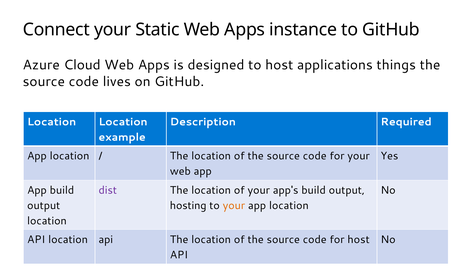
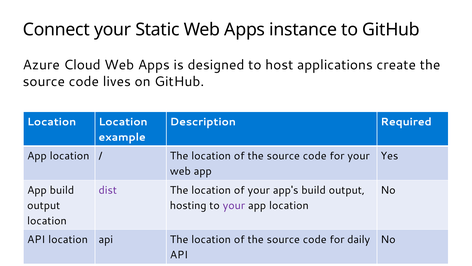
things: things -> create
your at (234, 205) colour: orange -> purple
for host: host -> daily
